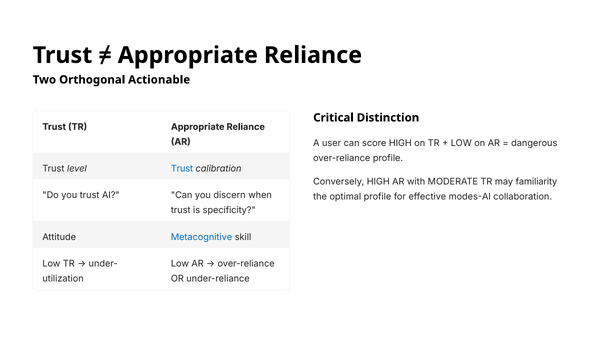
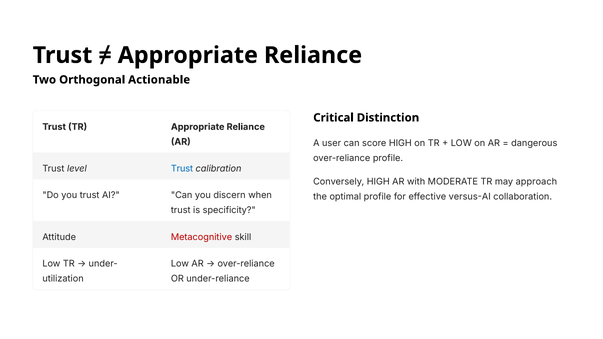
familiarity: familiarity -> approach
modes-AI: modes-AI -> versus-AI
Metacognitive colour: blue -> red
